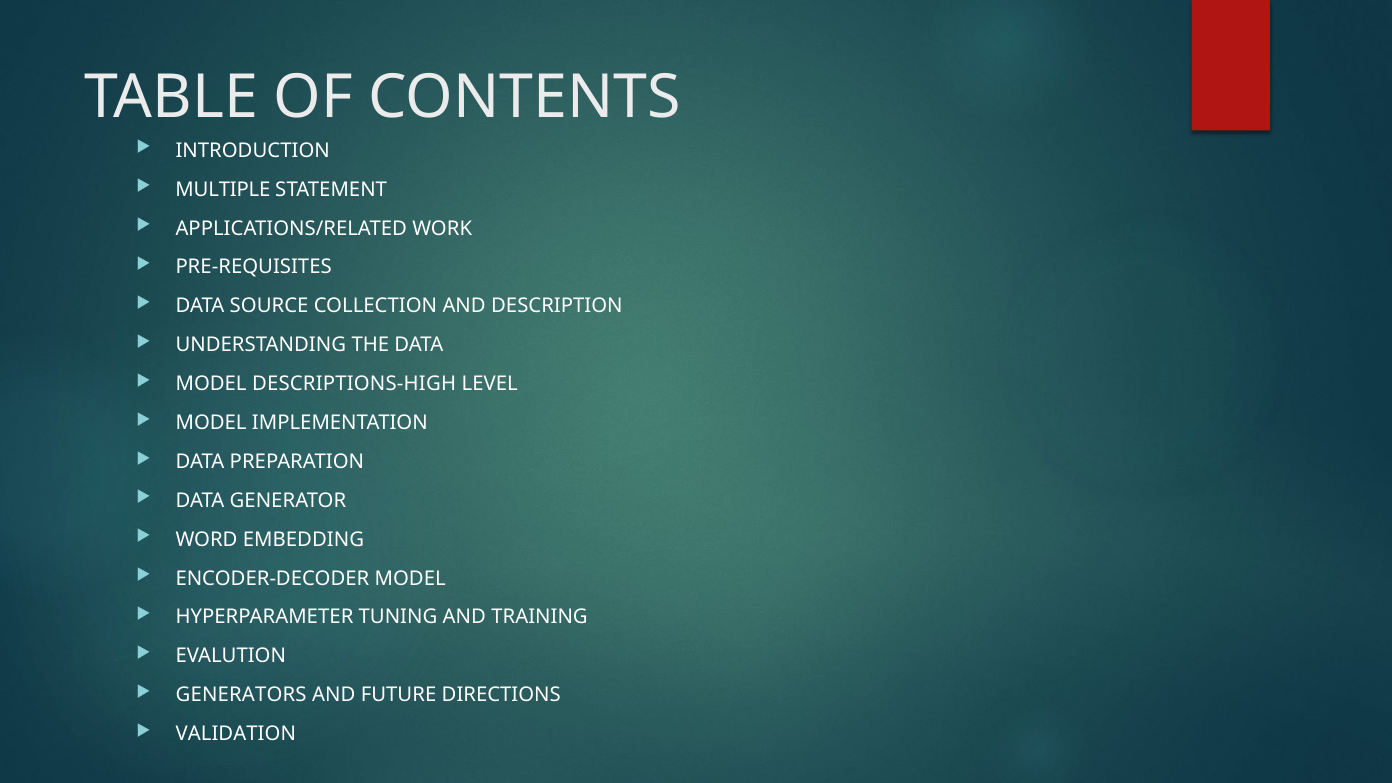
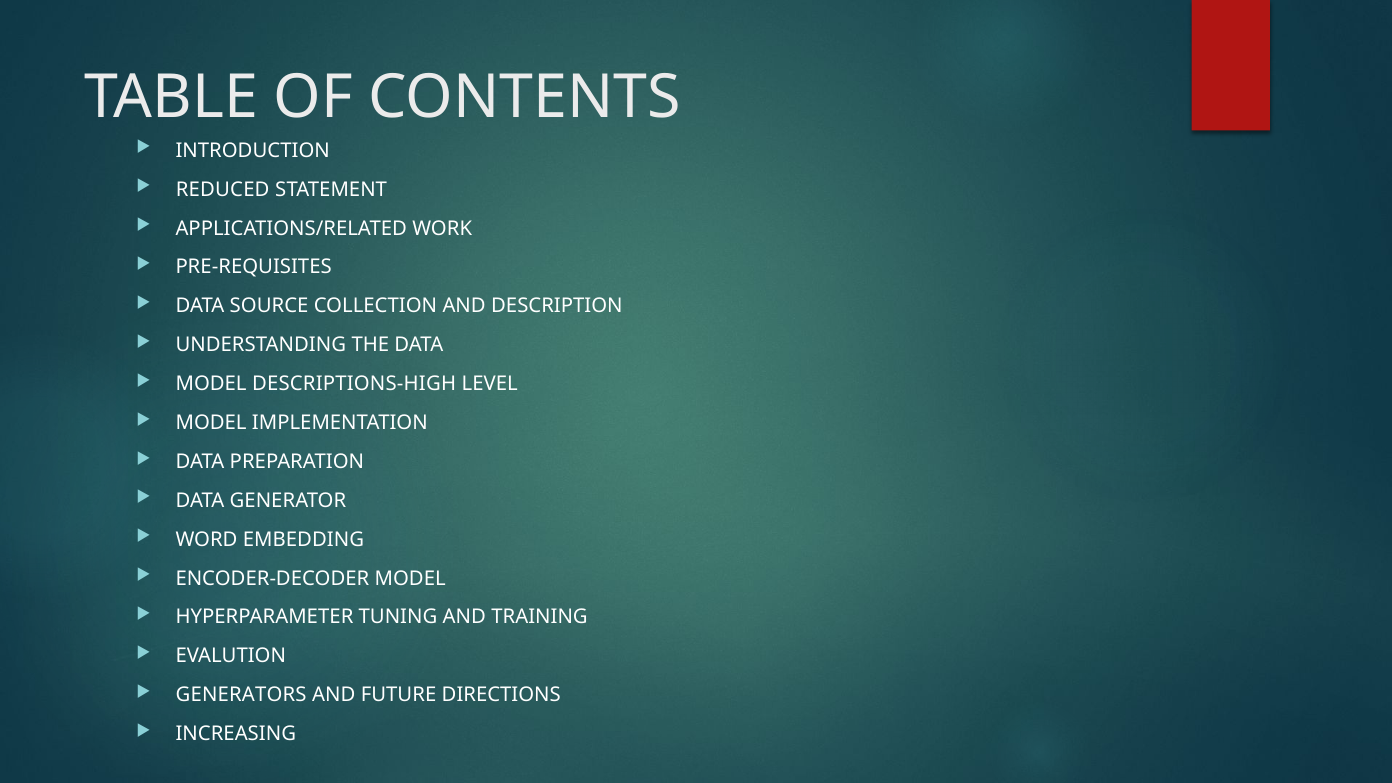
MULTIPLE: MULTIPLE -> REDUCED
VALIDATION: VALIDATION -> INCREASING
